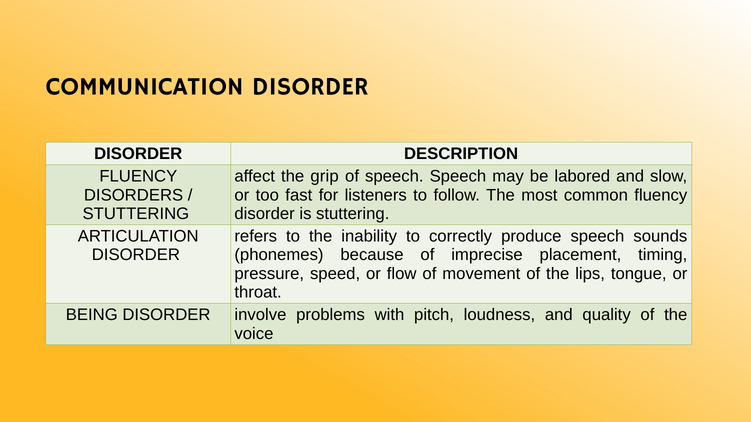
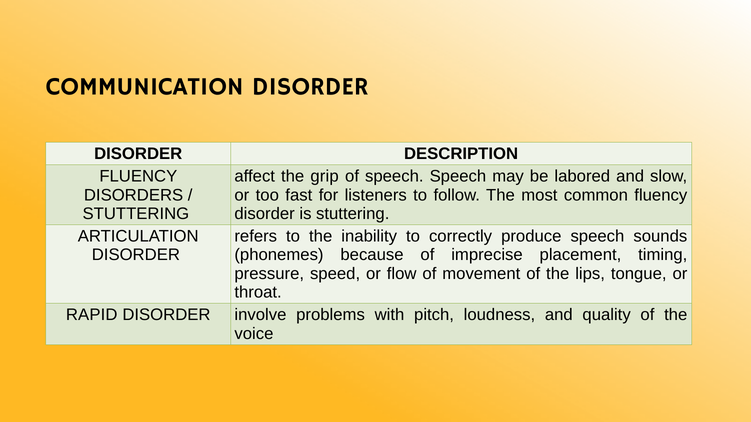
BEING: BEING -> RAPID
